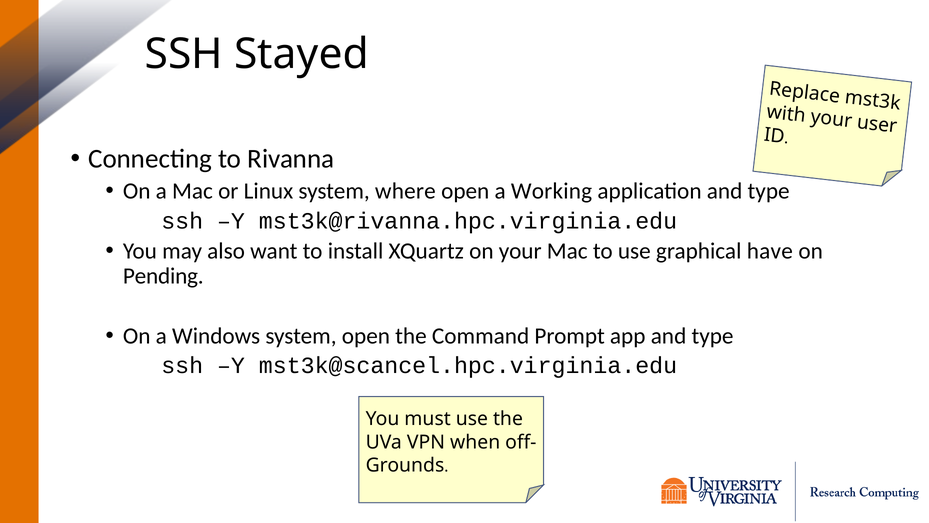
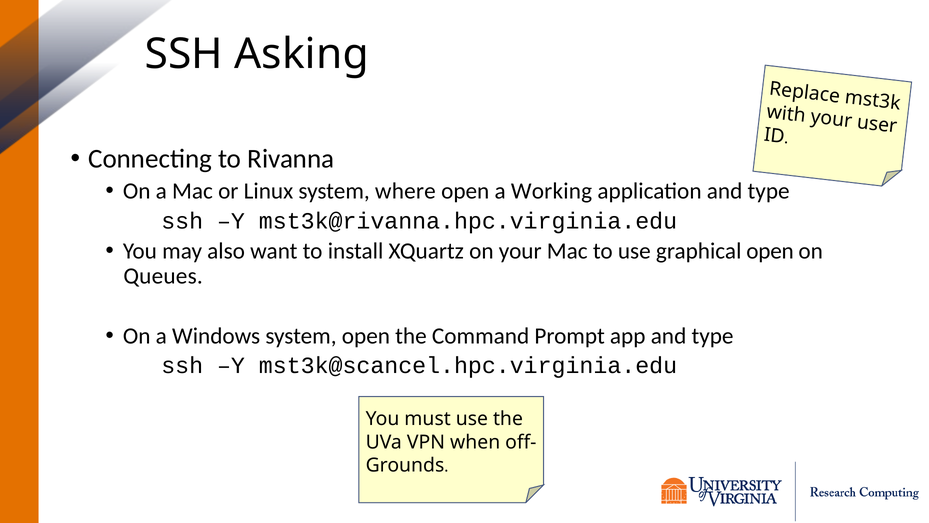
Stayed: Stayed -> Asking
graphical have: have -> open
Pending: Pending -> Queues
